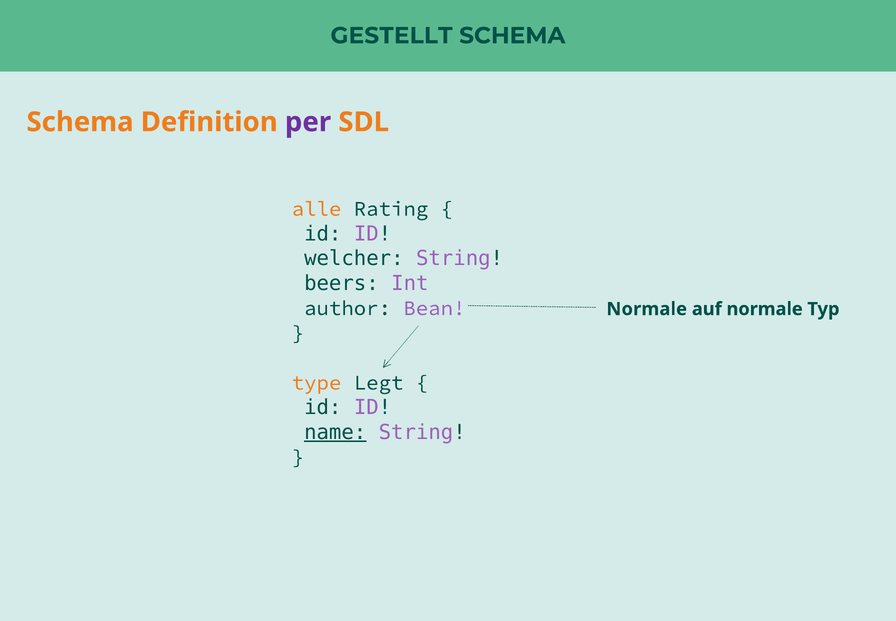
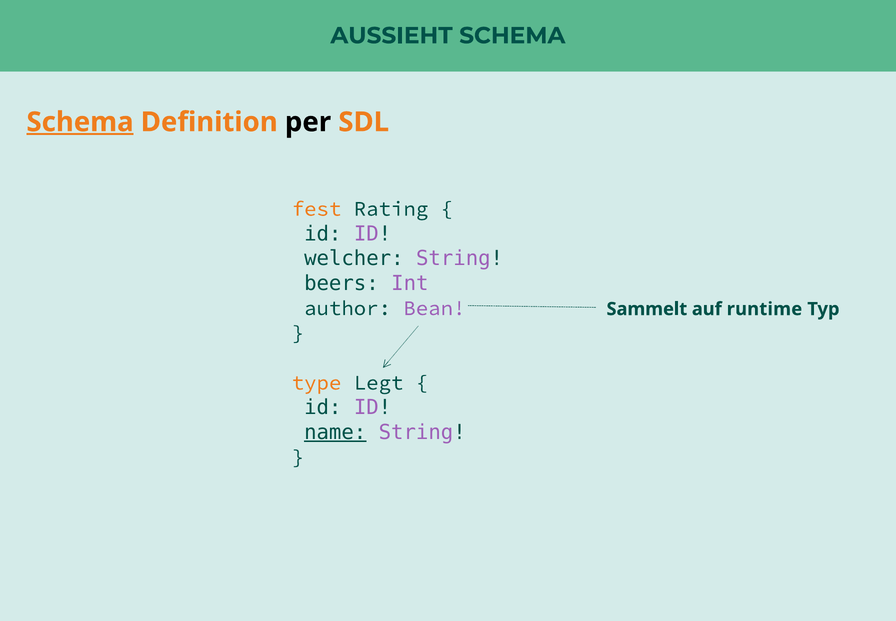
GESTELLT: GESTELLT -> AUSSIEHT
Schema at (80, 122) underline: none -> present
per colour: purple -> black
alle: alle -> fest
Normale at (647, 309): Normale -> Sammelt
auf normale: normale -> runtime
